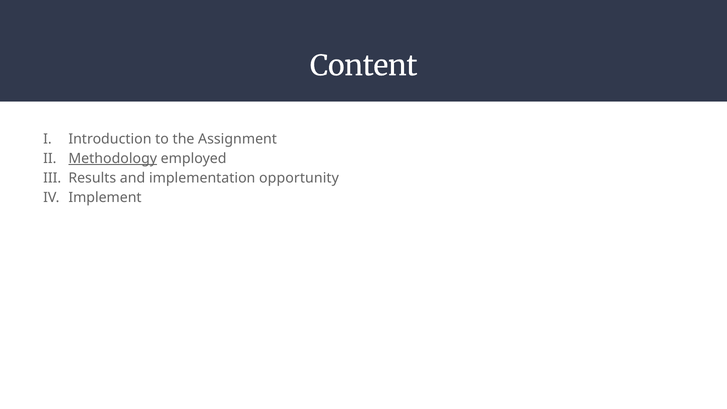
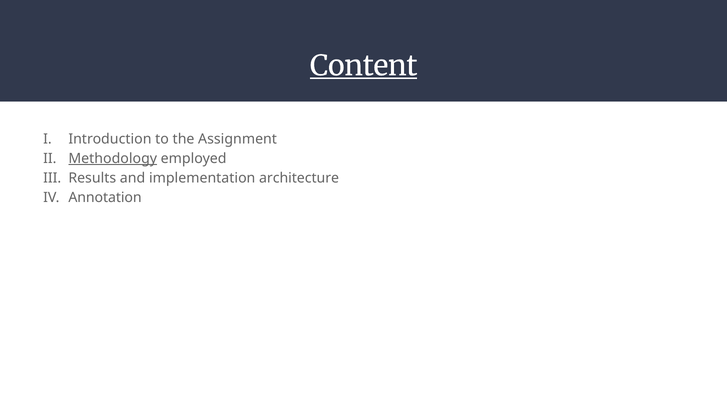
Content underline: none -> present
opportunity: opportunity -> architecture
Implement: Implement -> Annotation
